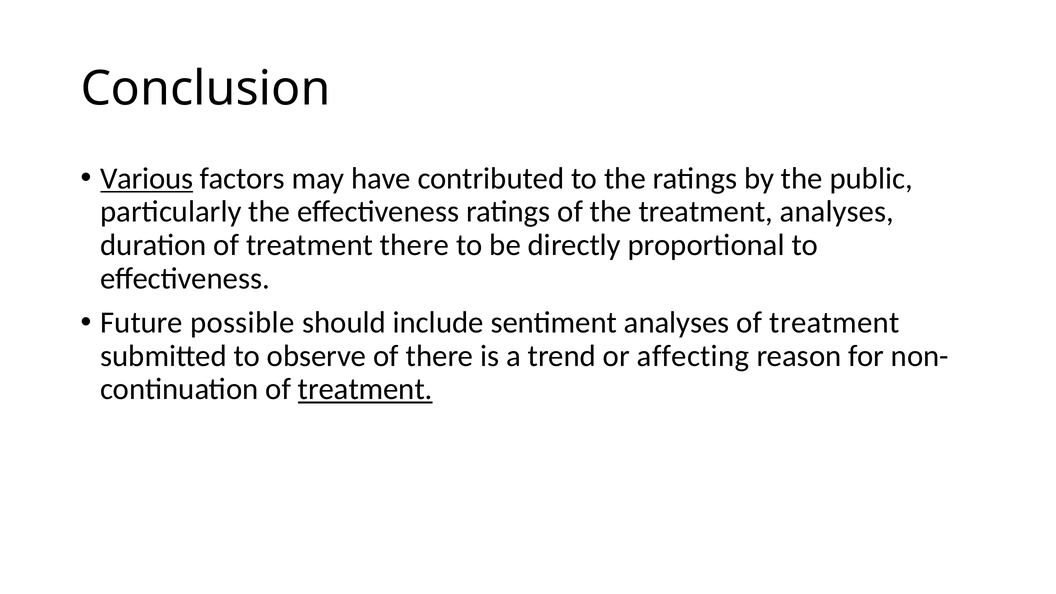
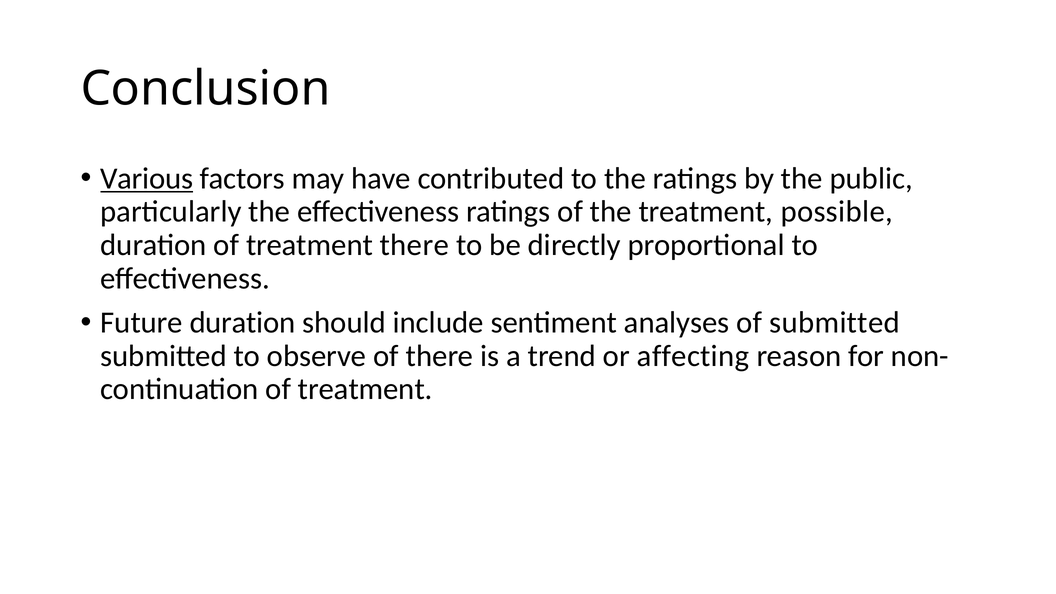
treatment analyses: analyses -> possible
Future possible: possible -> duration
analyses of treatment: treatment -> submitted
treatment at (365, 389) underline: present -> none
